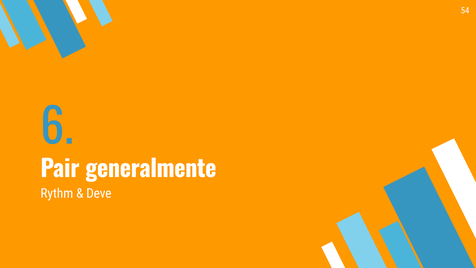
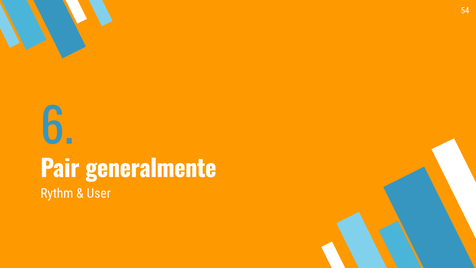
Deve: Deve -> User
